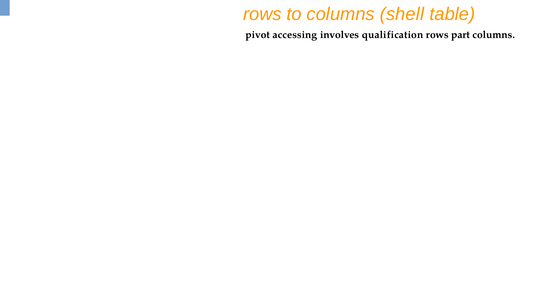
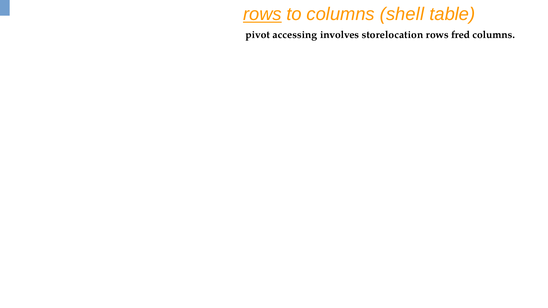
rows at (262, 14) underline: none -> present
qualification: qualification -> storelocation
part: part -> fred
